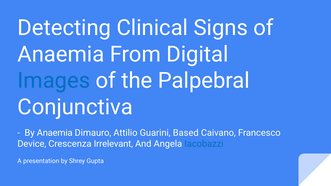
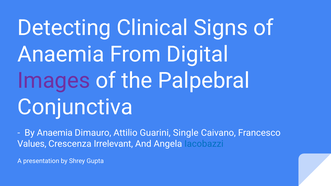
Images colour: blue -> purple
Based: Based -> Single
Device: Device -> Values
